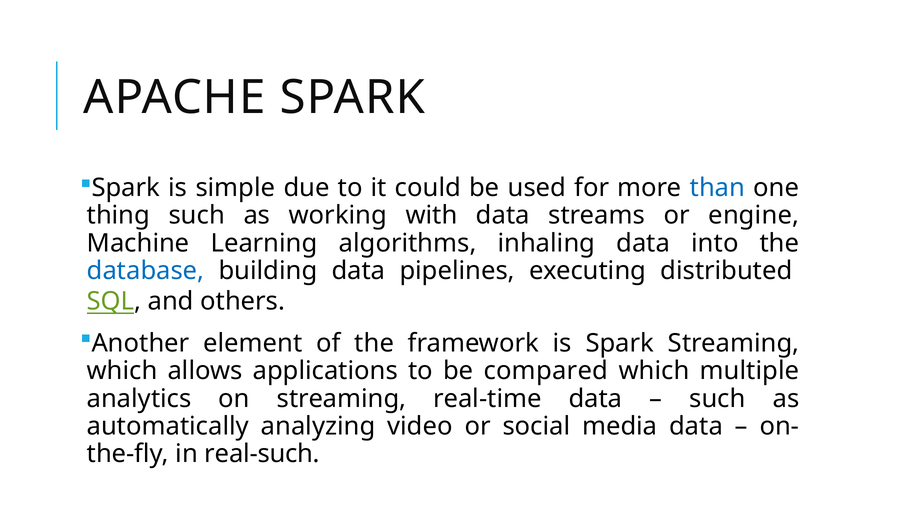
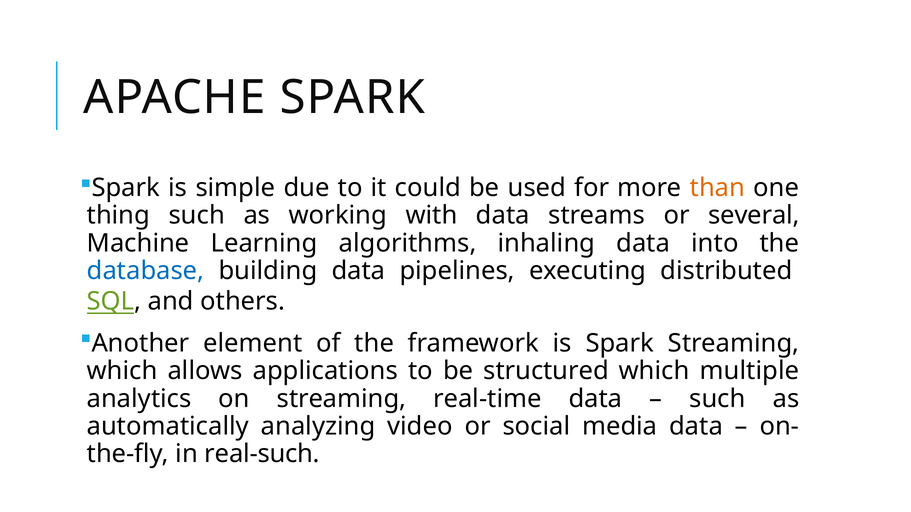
than colour: blue -> orange
engine: engine -> several
compared: compared -> structured
